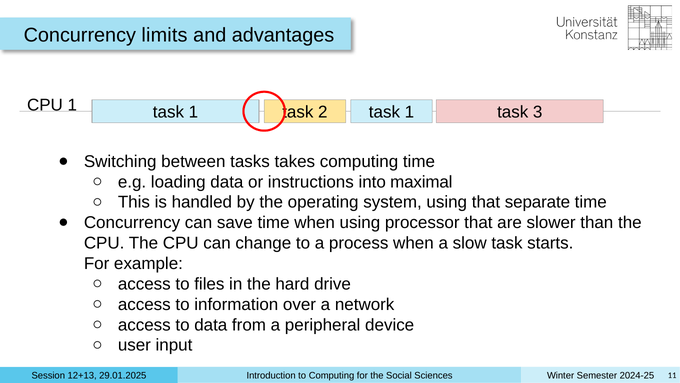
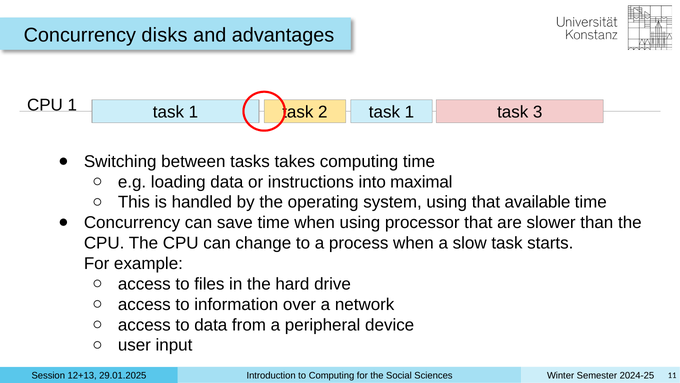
limits: limits -> disks
separate: separate -> available
